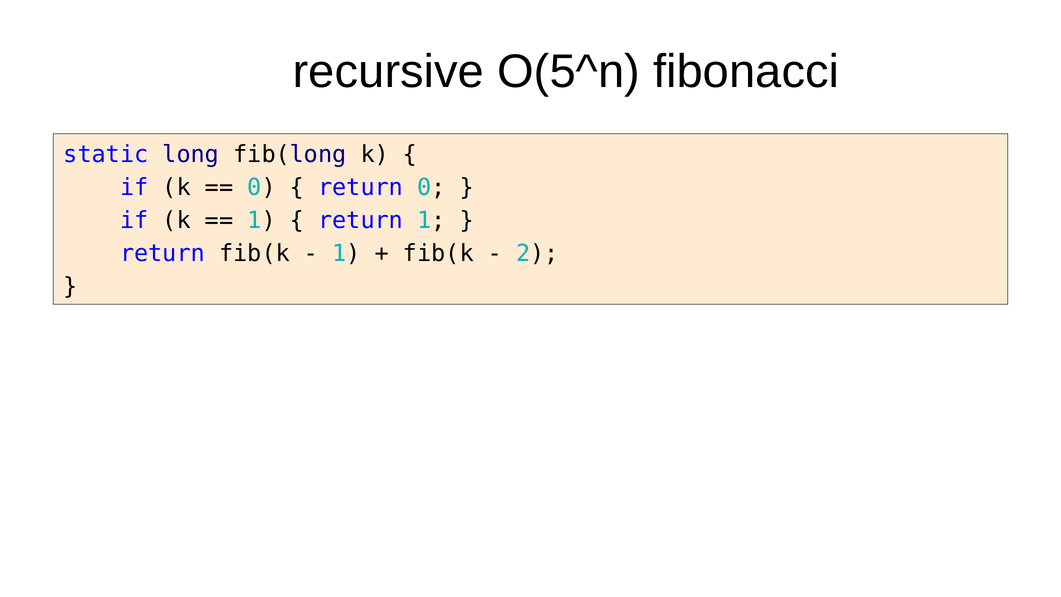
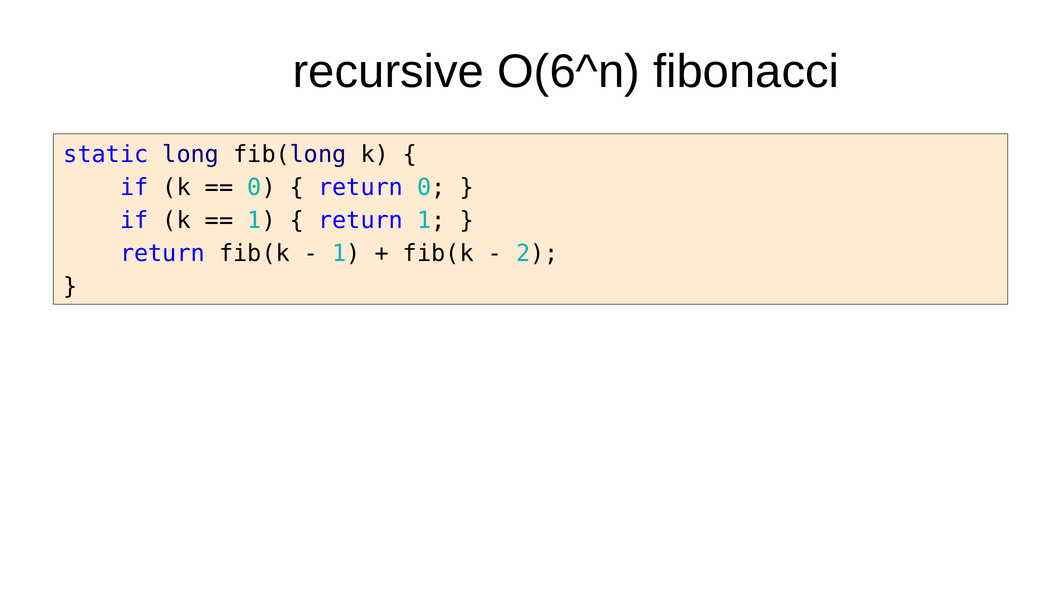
O(5^n: O(5^n -> O(6^n
